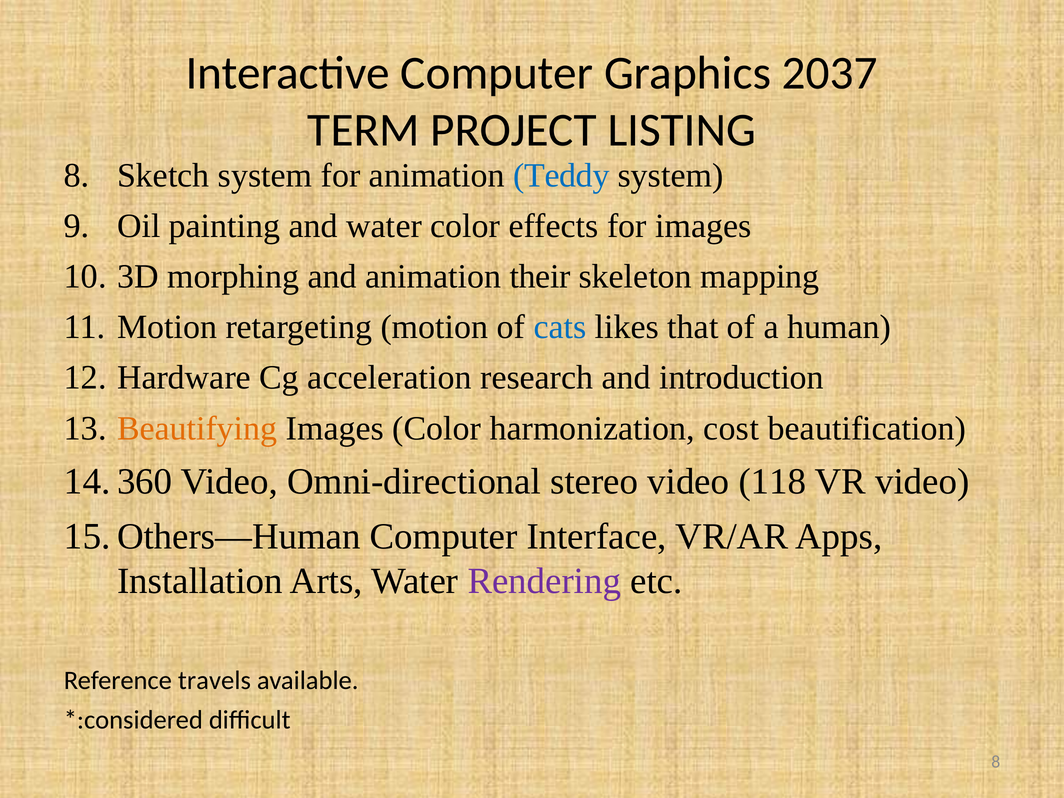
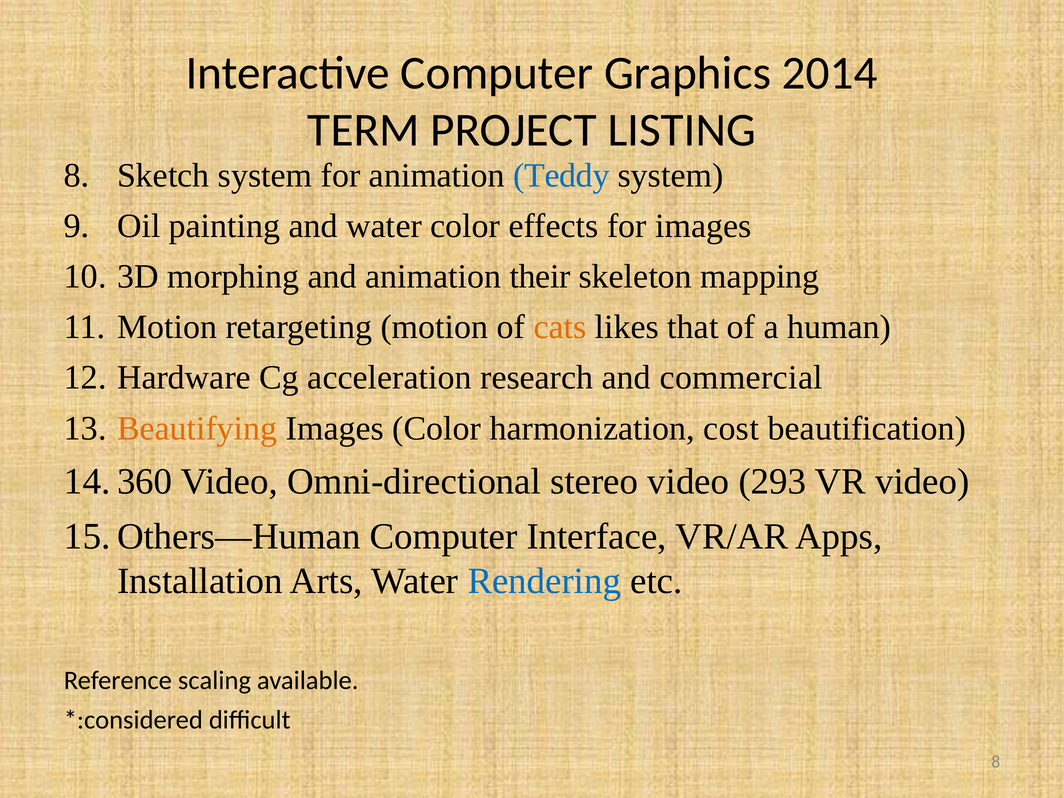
2037: 2037 -> 2014
cats colour: blue -> orange
introduction: introduction -> commercial
118: 118 -> 293
Rendering colour: purple -> blue
travels: travels -> scaling
